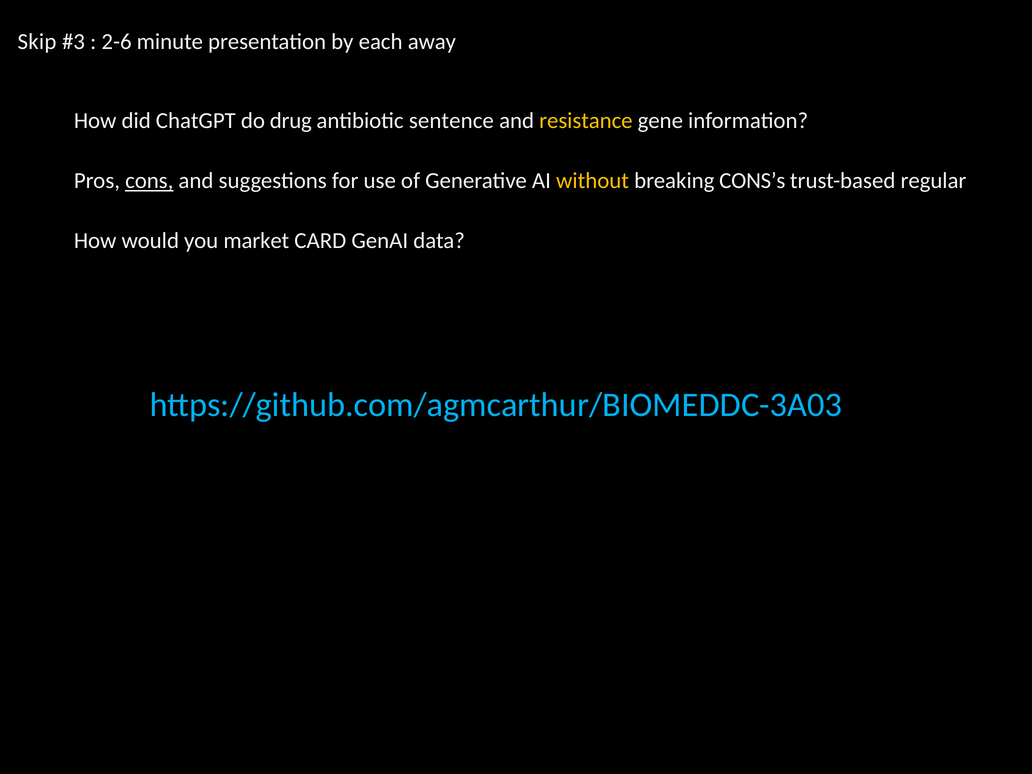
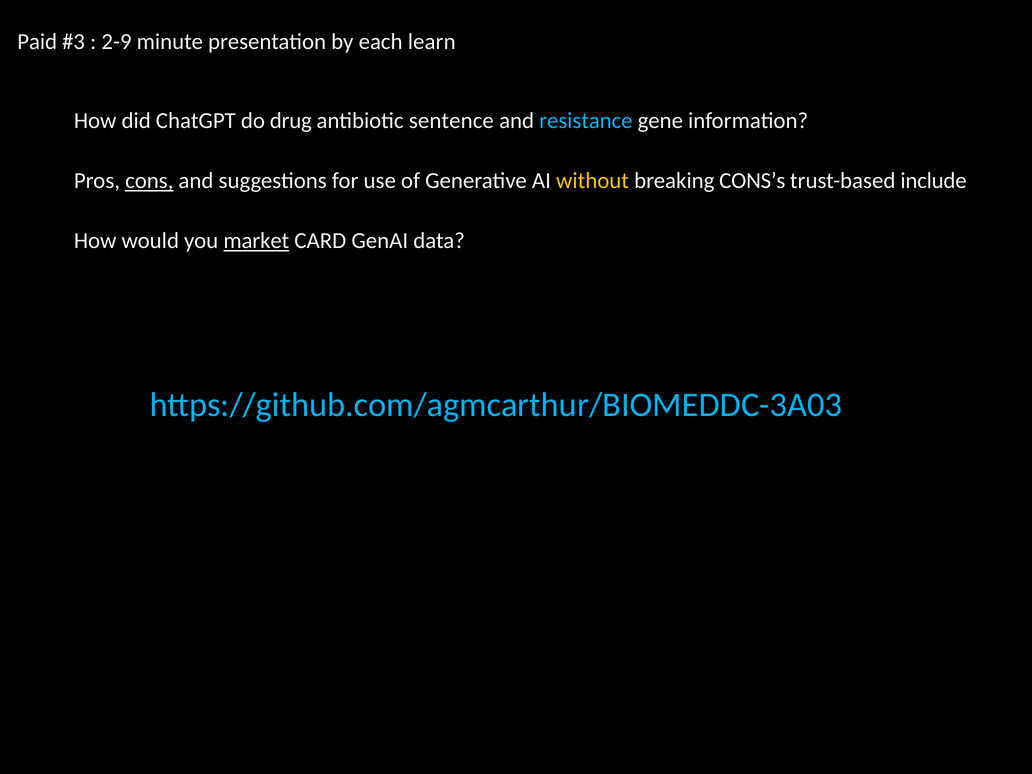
Skip: Skip -> Paid
2-6: 2-6 -> 2-9
away: away -> learn
resistance colour: yellow -> light blue
regular: regular -> include
market underline: none -> present
